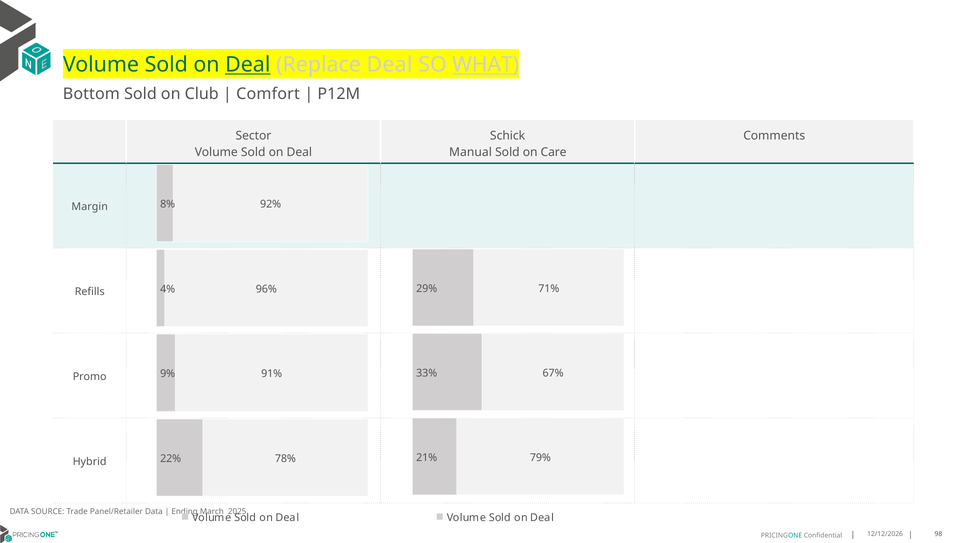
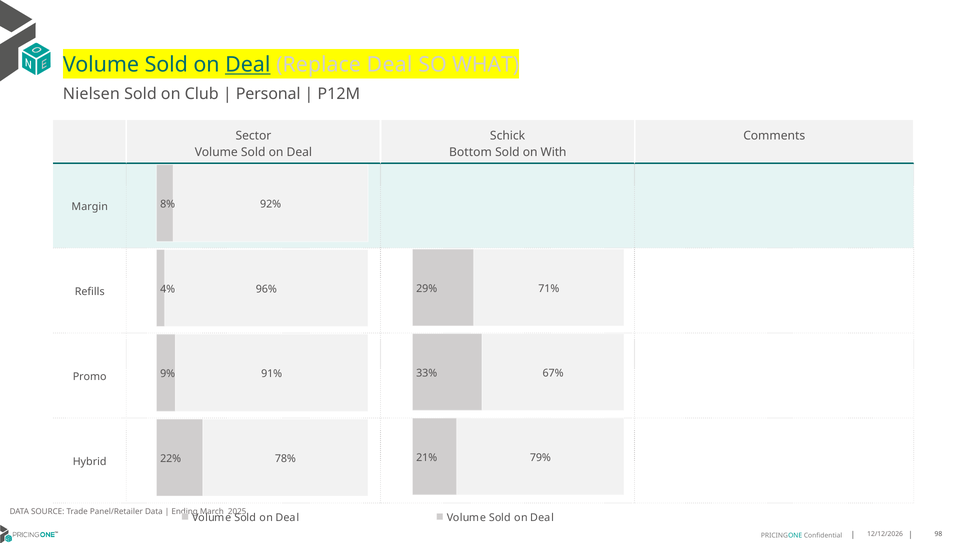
WHAT underline: present -> none
Bottom at (91, 94): Bottom -> Nielsen
Comfort: Comfort -> Personal
Manual: Manual -> Bottom
Care: Care -> With
